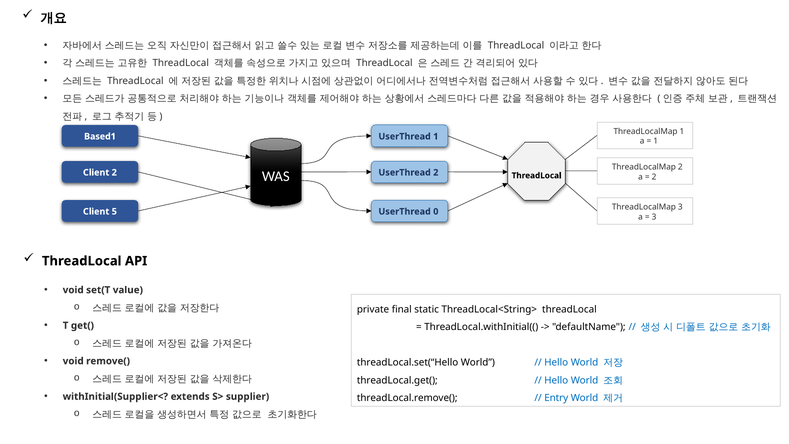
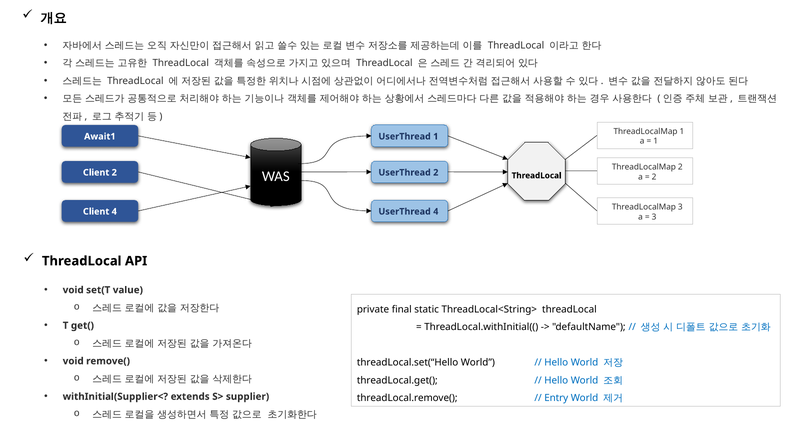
Based1: Based1 -> Await1
Client 5: 5 -> 4
UserThread 0: 0 -> 4
